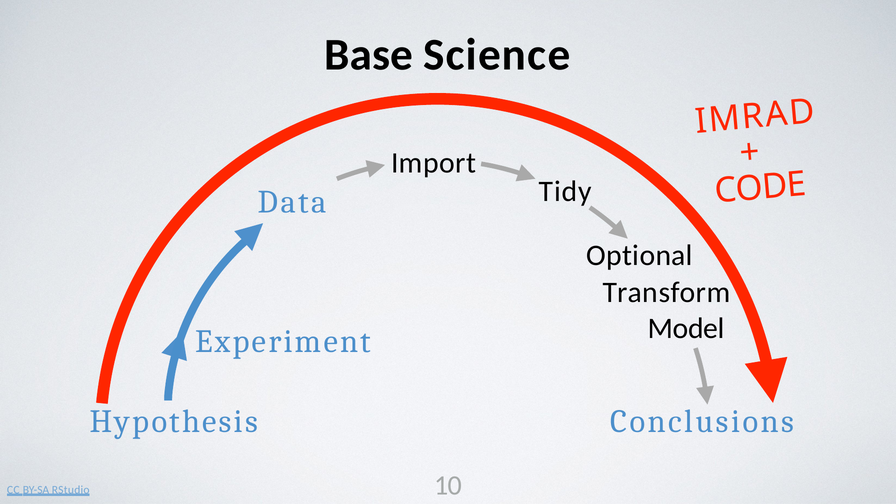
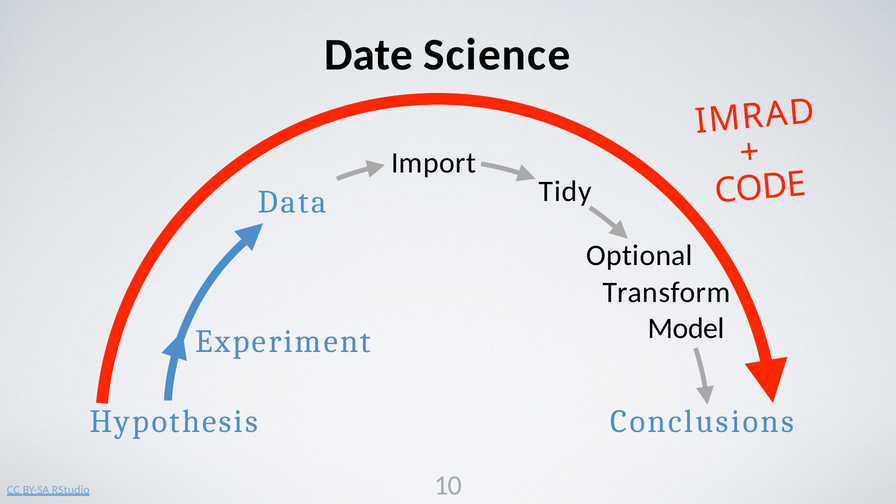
Base: Base -> Date
